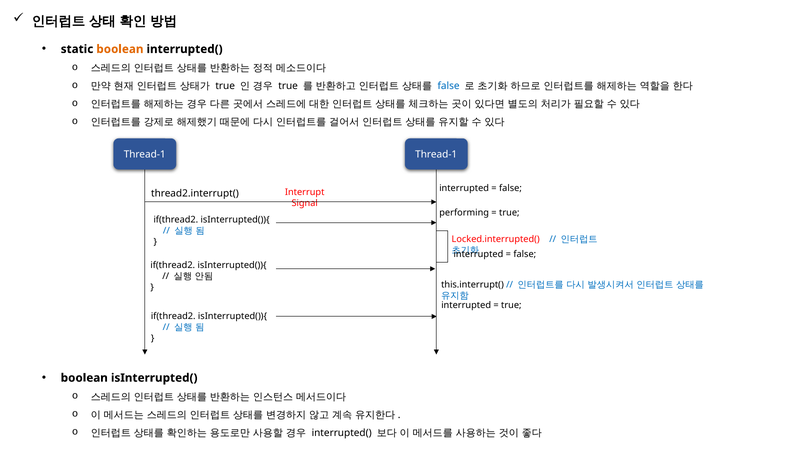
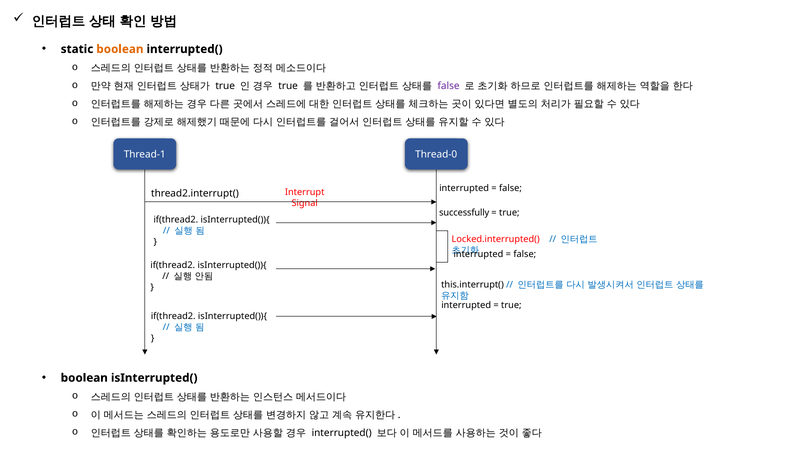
false at (449, 86) colour: blue -> purple
Thread-1 Thread-1: Thread-1 -> Thread-0
performing: performing -> successfully
